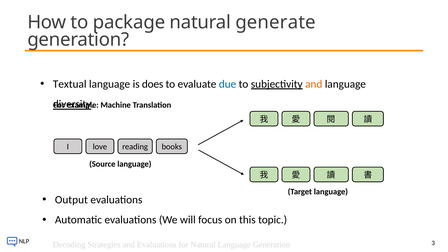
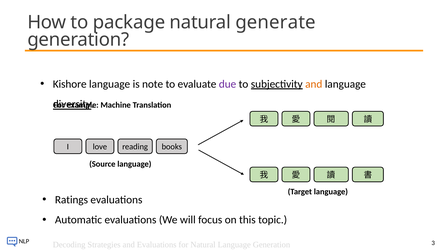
Textual: Textual -> Kishore
does: does -> note
due colour: blue -> purple
Output: Output -> Ratings
